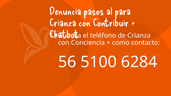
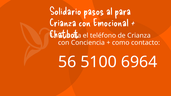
Denuncia: Denuncia -> Solidario
Contribuir: Contribuir -> Emocional
6284: 6284 -> 6964
